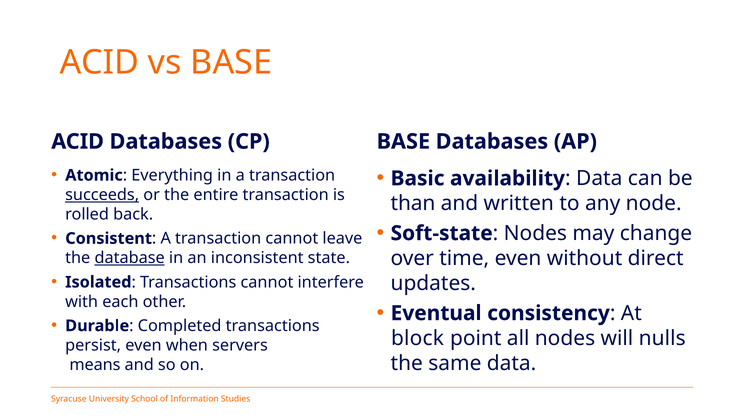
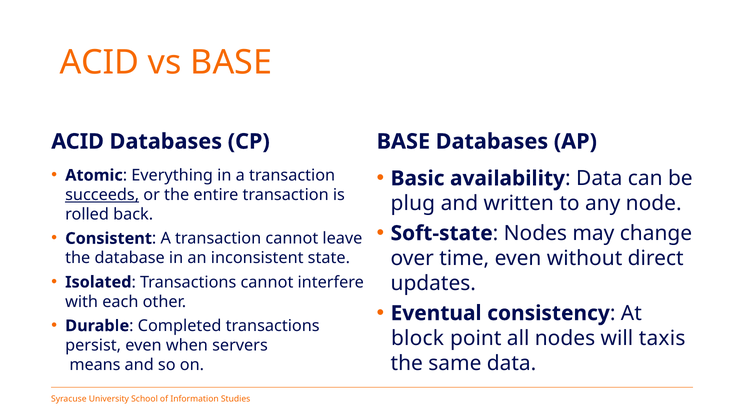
than: than -> plug
database underline: present -> none
nulls: nulls -> taxis
